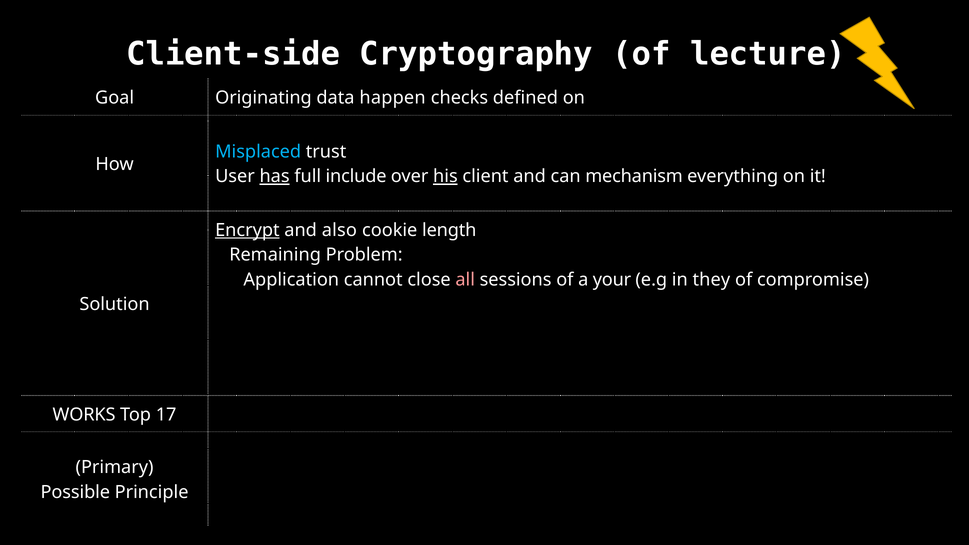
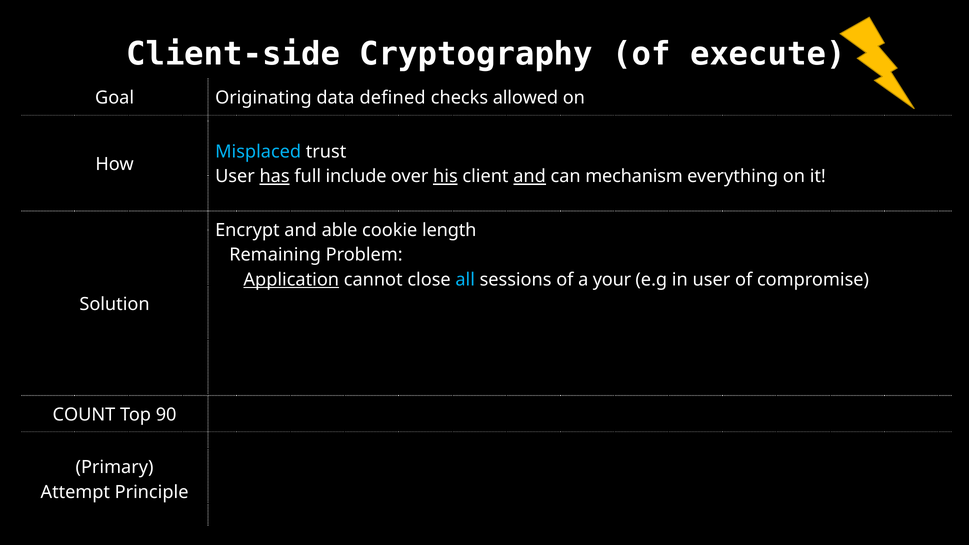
lecture: lecture -> execute
happen: happen -> defined
defined: defined -> allowed
and at (530, 176) underline: none -> present
Encrypt underline: present -> none
also: also -> able
Application underline: none -> present
all colour: pink -> light blue
in they: they -> user
WORKS: WORKS -> COUNT
17: 17 -> 90
Possible: Possible -> Attempt
